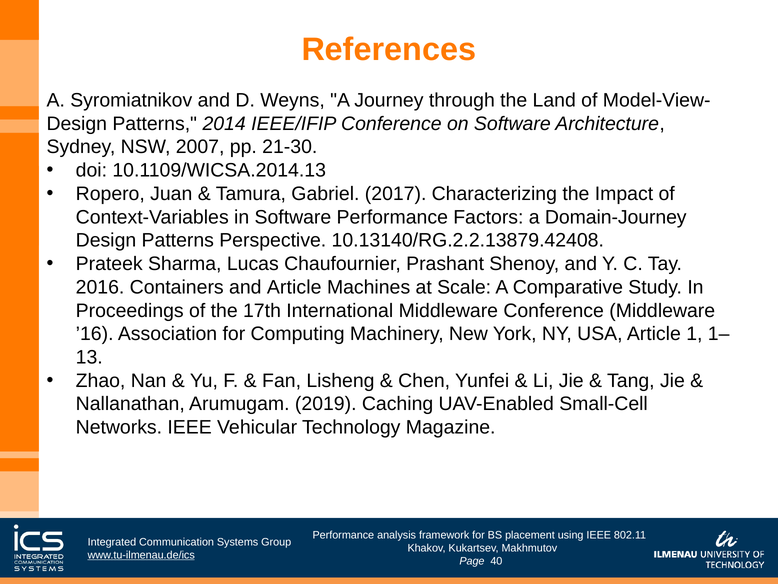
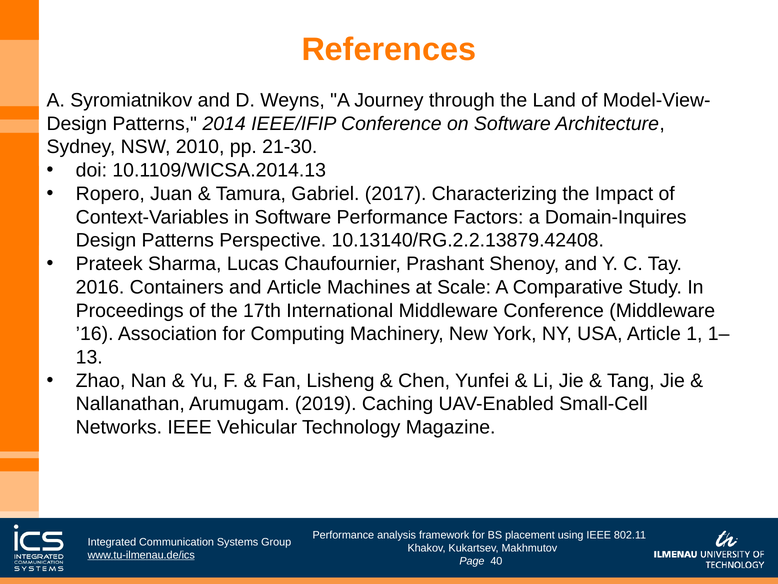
2007: 2007 -> 2010
Domain-Journey: Domain-Journey -> Domain-Inquires
